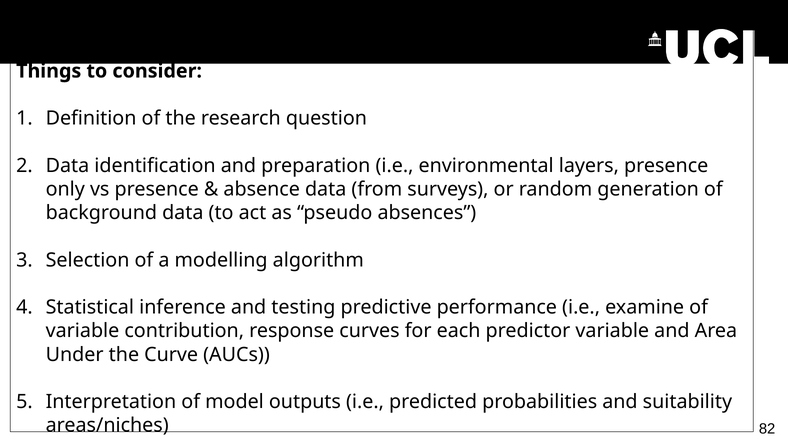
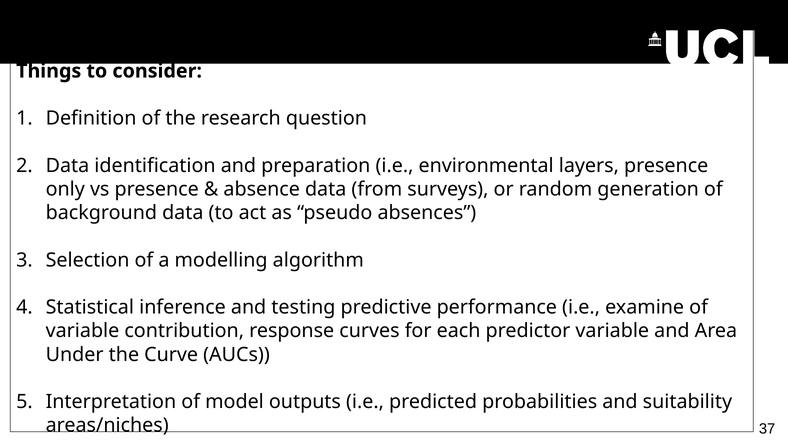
82: 82 -> 37
